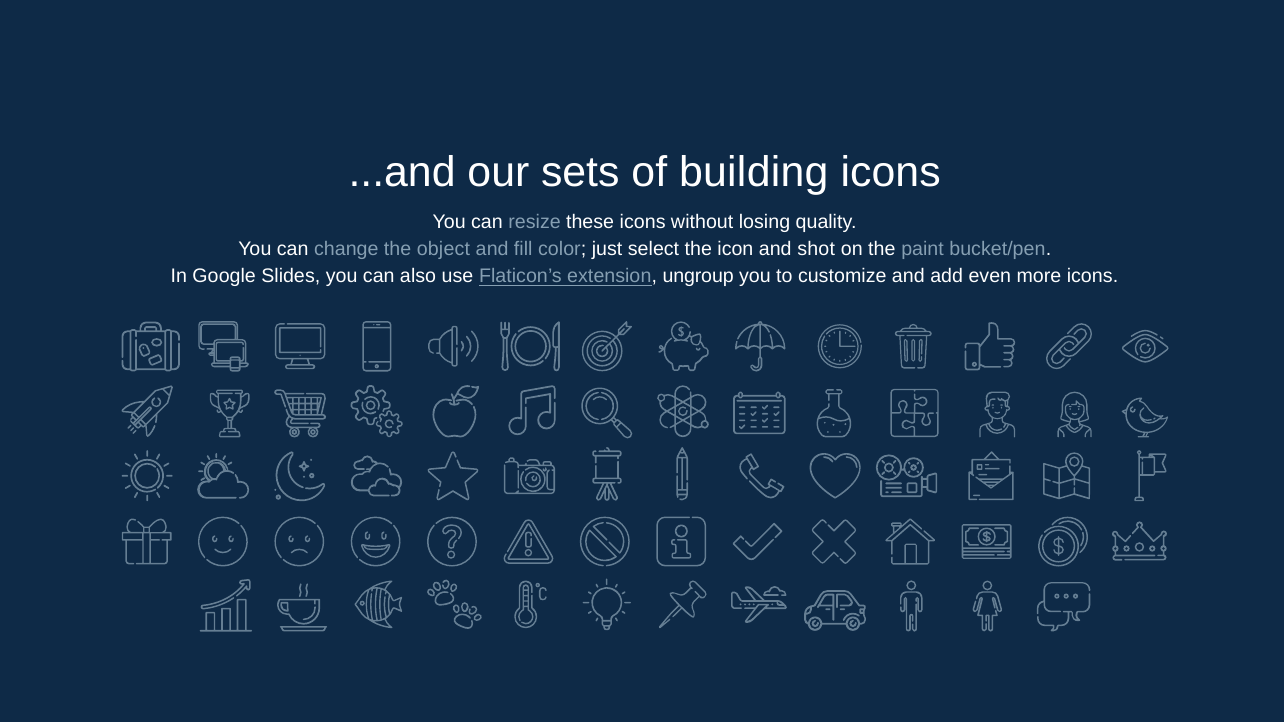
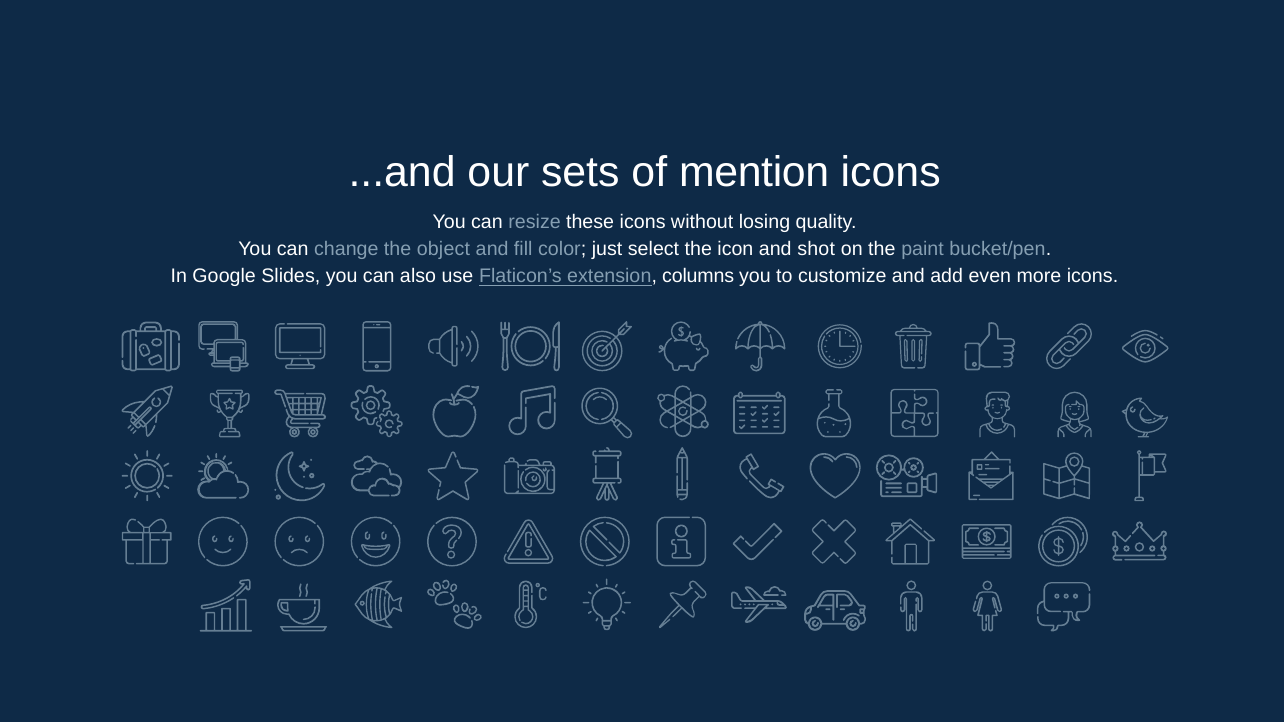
building: building -> mention
ungroup: ungroup -> columns
